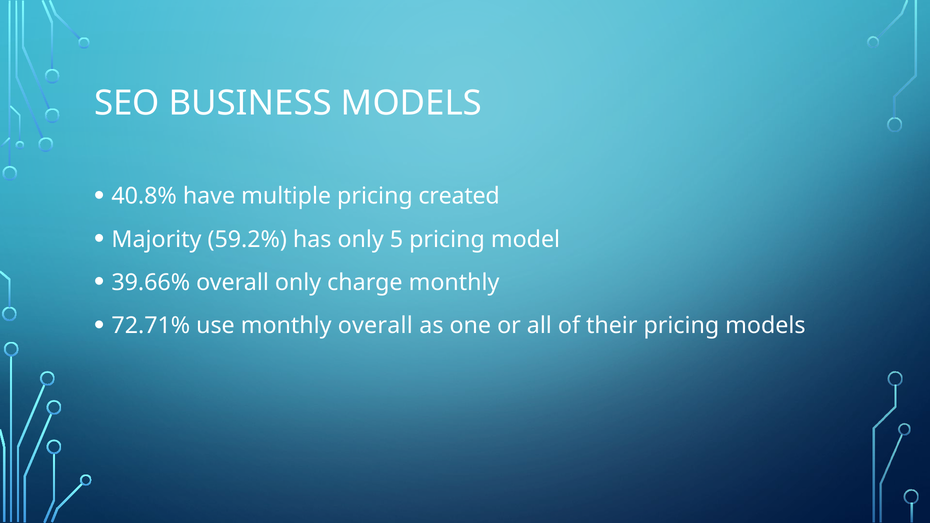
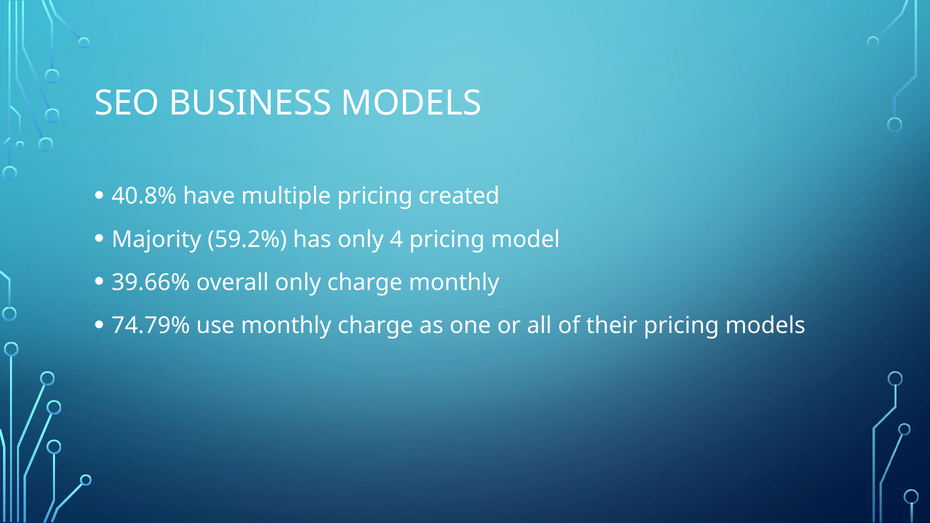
5: 5 -> 4
72.71%: 72.71% -> 74.79%
monthly overall: overall -> charge
